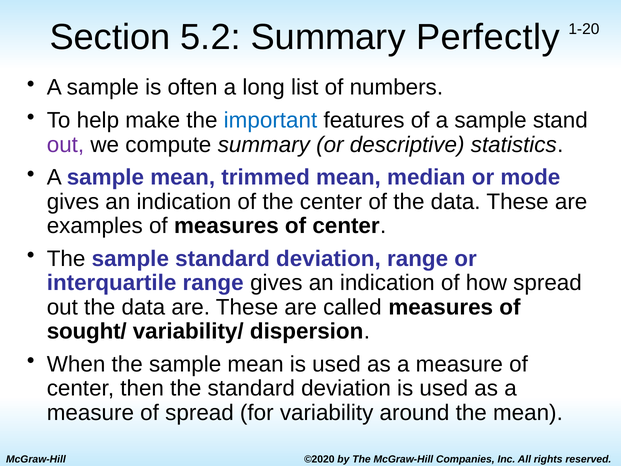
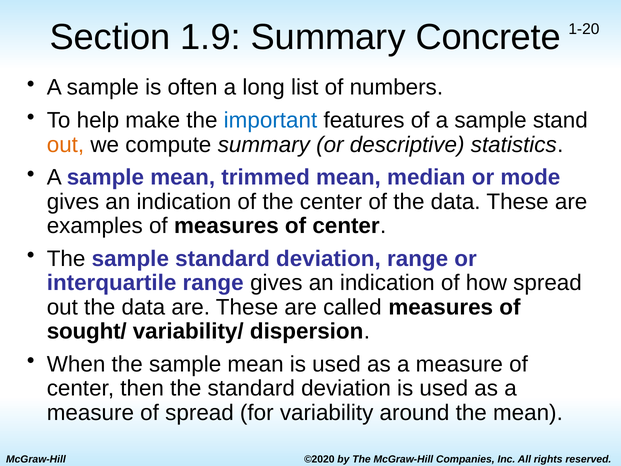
5.2: 5.2 -> 1.9
Perfectly: Perfectly -> Concrete
out at (65, 145) colour: purple -> orange
